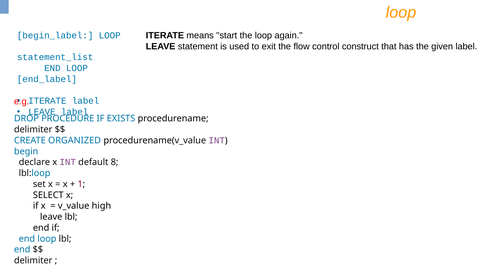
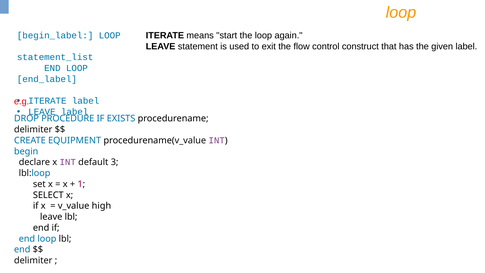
ORGANIZED: ORGANIZED -> EQUIPMENT
8: 8 -> 3
